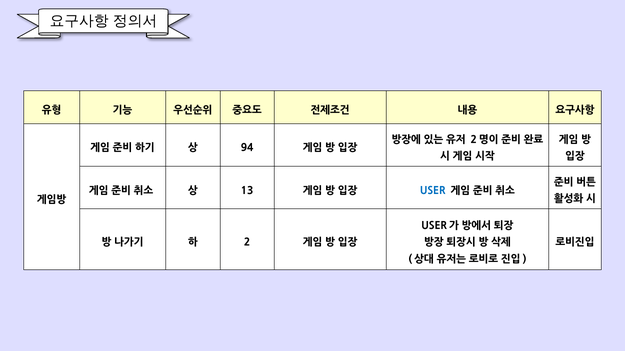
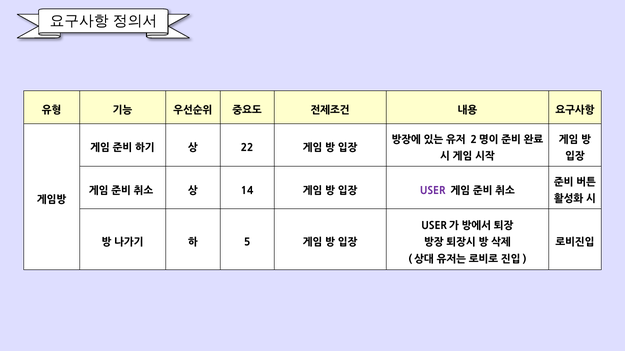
94: 94 -> 22
13: 13 -> 14
USER colour: blue -> purple
2: 2 -> 5
